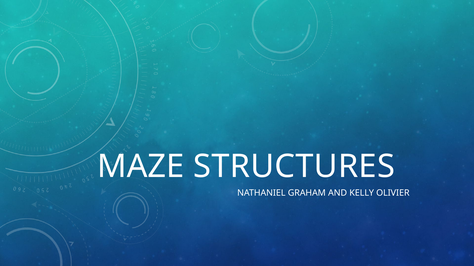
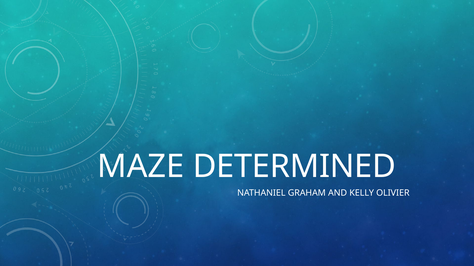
STRUCTURES: STRUCTURES -> DETERMINED
